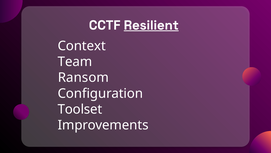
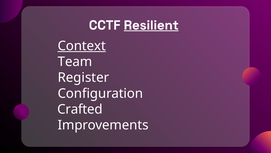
Context underline: none -> present
Ransom: Ransom -> Register
Toolset: Toolset -> Crafted
